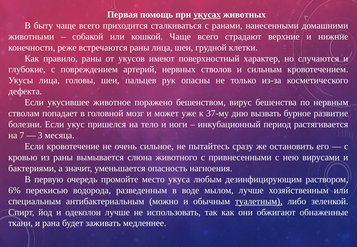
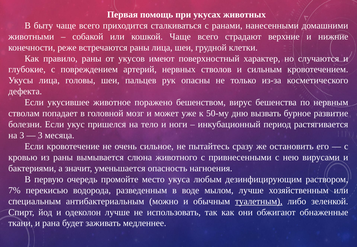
укусах underline: present -> none
37-му: 37-му -> 50-му
на 7: 7 -> 3
6%: 6% -> 7%
